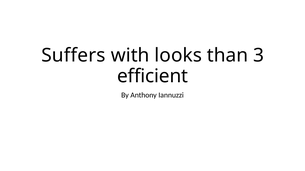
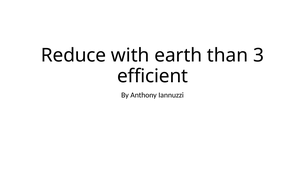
Suffers: Suffers -> Reduce
looks: looks -> earth
